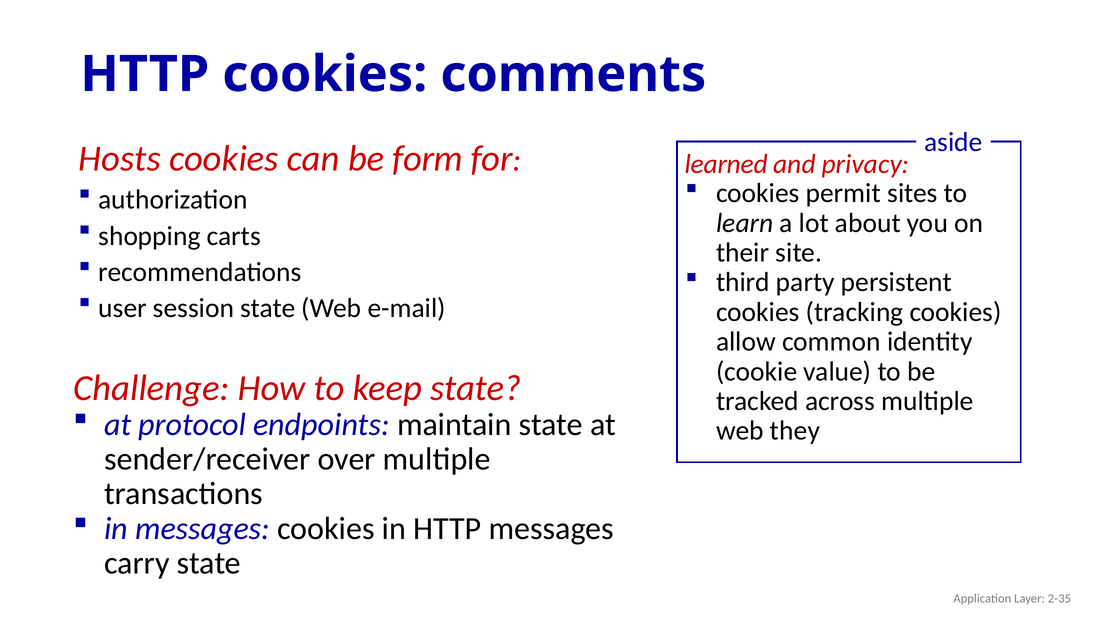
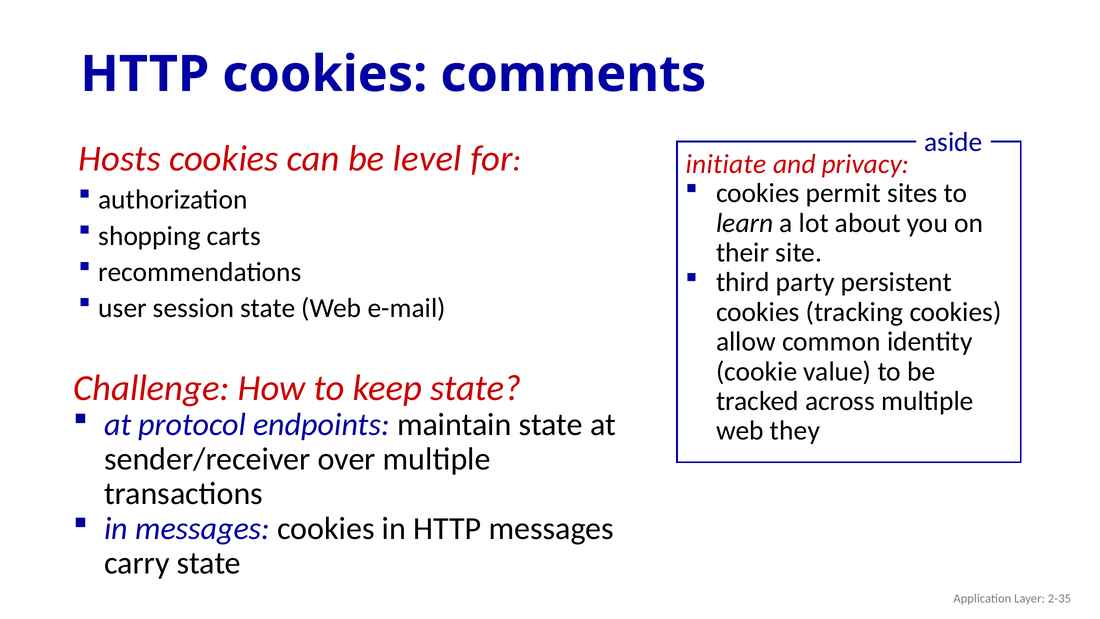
form: form -> level
learned: learned -> initiate
